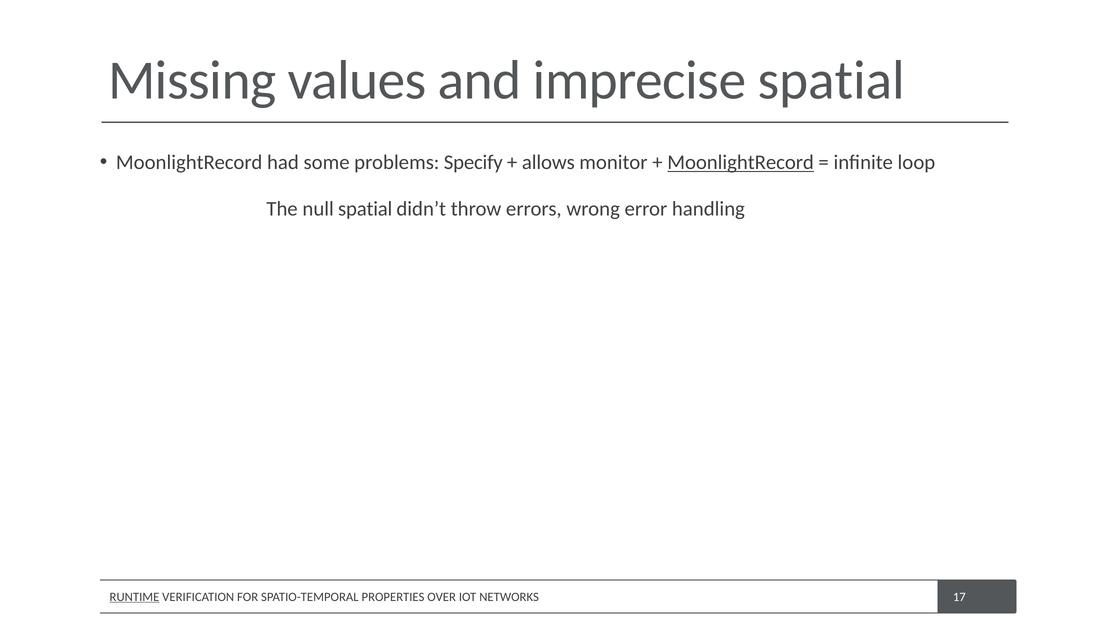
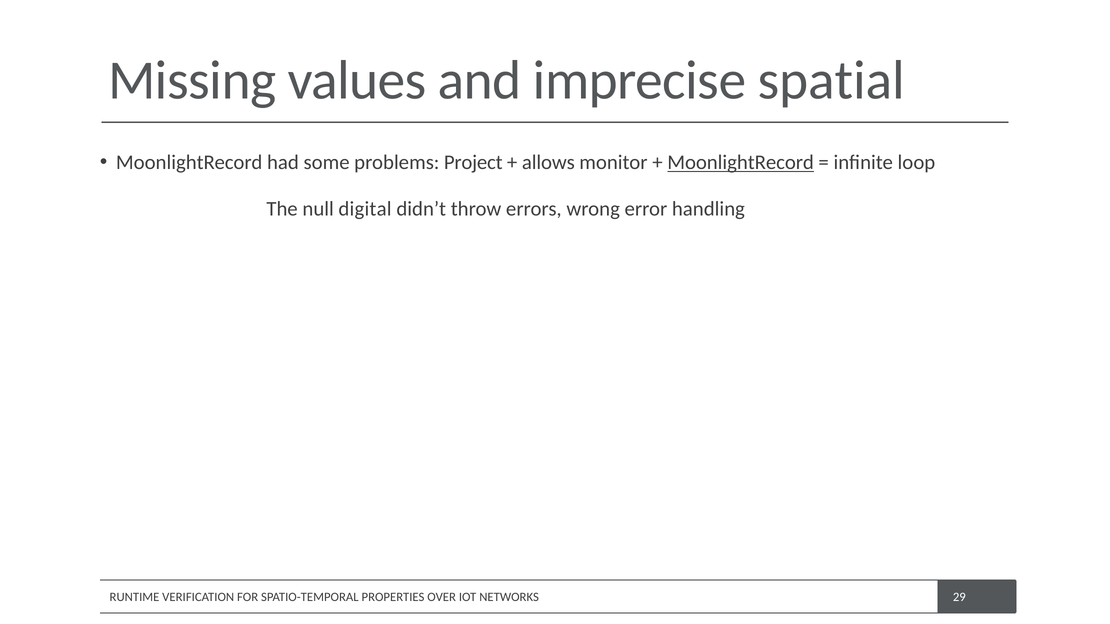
Specify: Specify -> Project
null spatial: spatial -> digital
RUNTIME underline: present -> none
17: 17 -> 29
